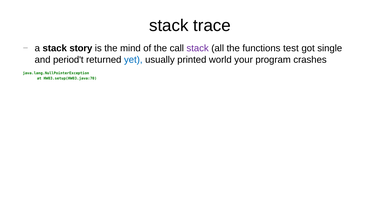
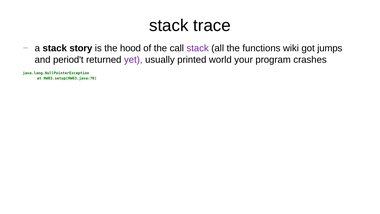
mind: mind -> hood
test: test -> wiki
single: single -> jumps
yet colour: blue -> purple
